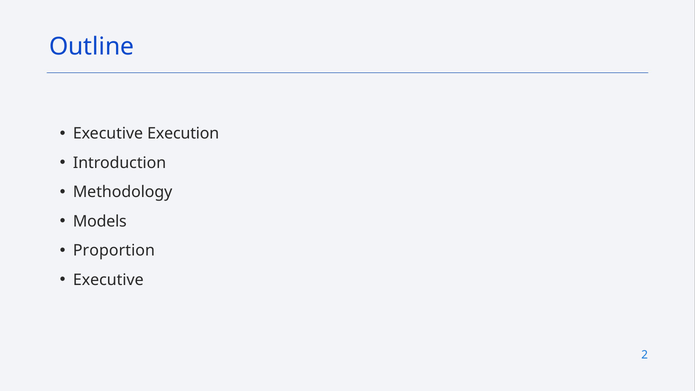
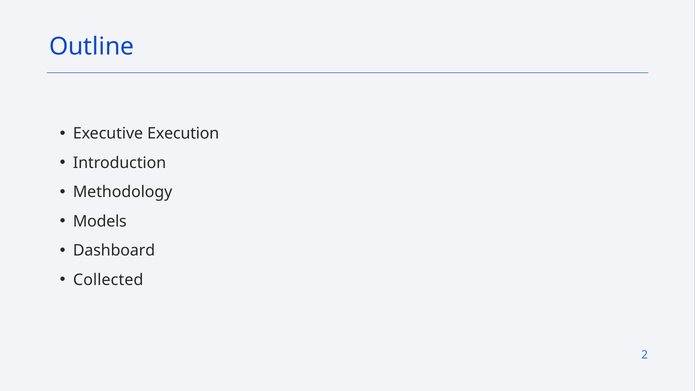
Proportion: Proportion -> Dashboard
Executive at (108, 280): Executive -> Collected
